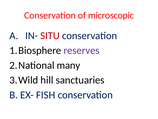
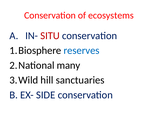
microscopic: microscopic -> ecosystems
reserves colour: purple -> blue
FISH: FISH -> SIDE
